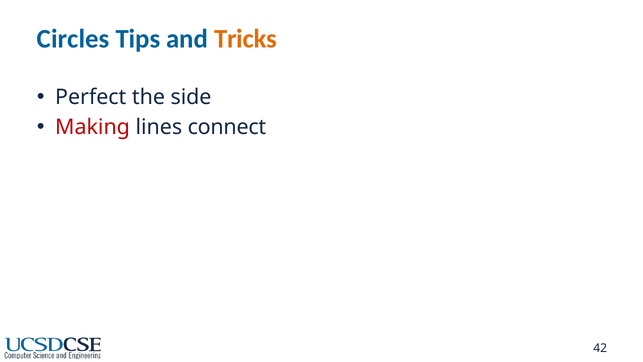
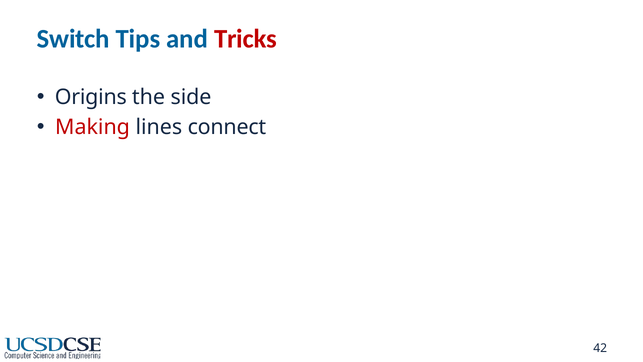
Circles: Circles -> Switch
Tricks colour: orange -> red
Perfect: Perfect -> Origins
